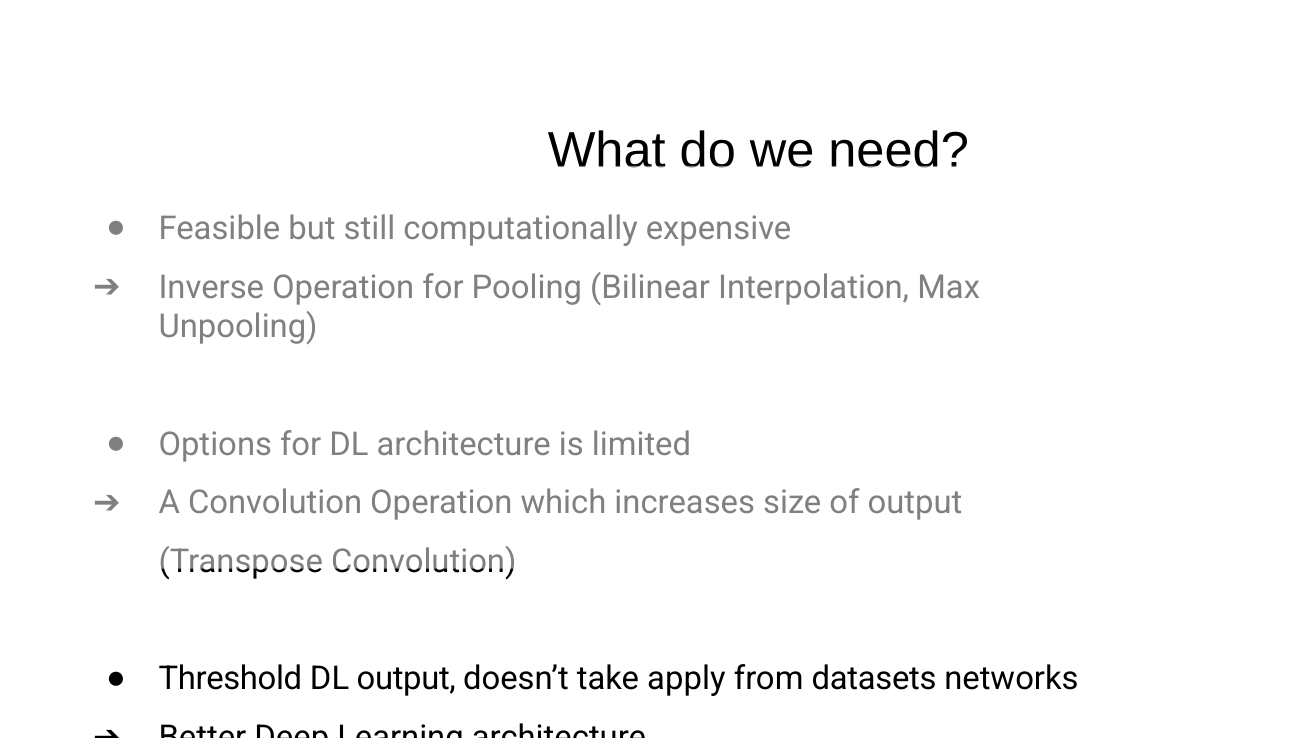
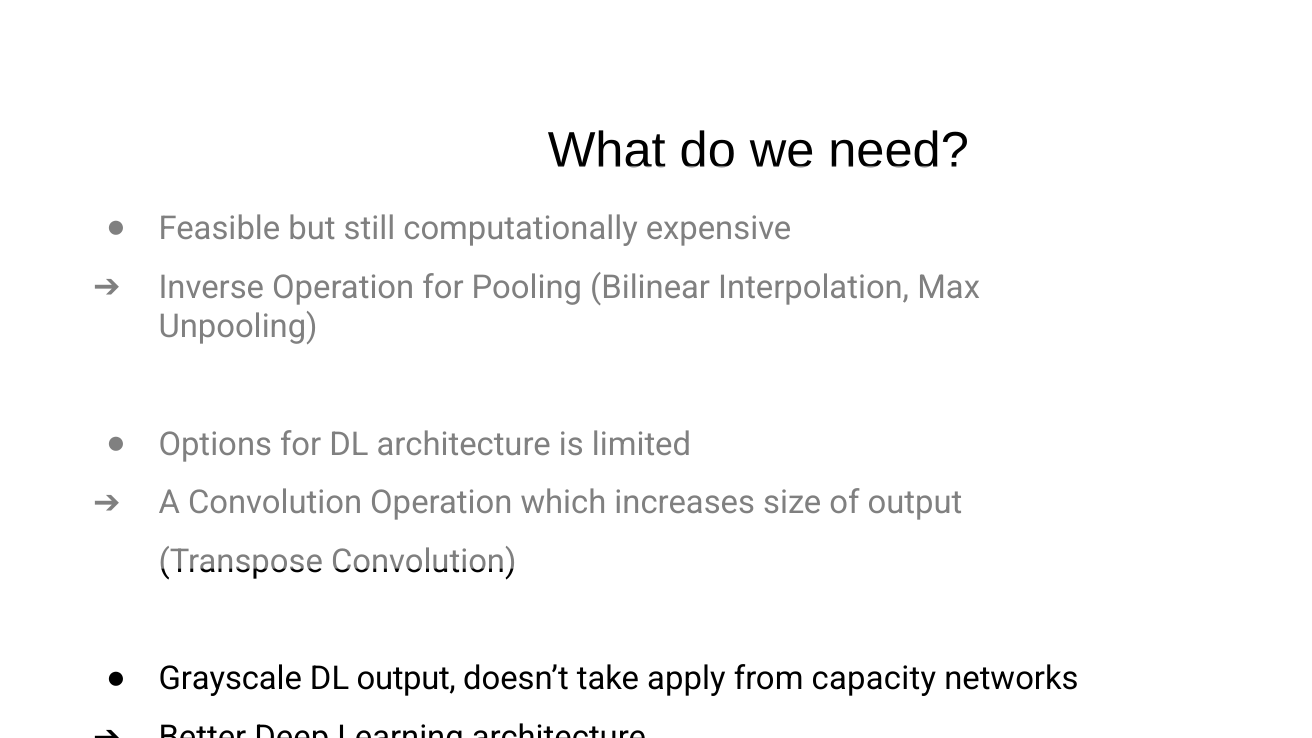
Threshold: Threshold -> Grayscale
datasets: datasets -> capacity
